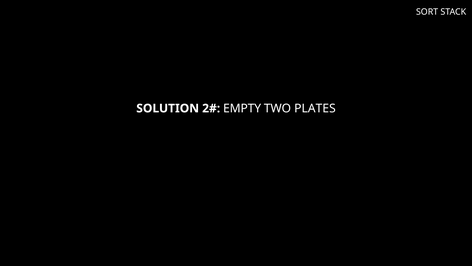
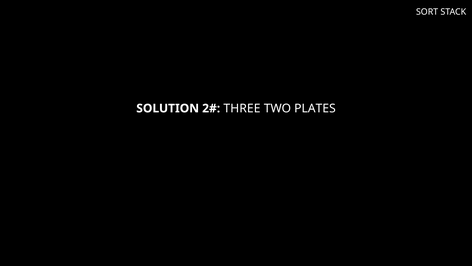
EMPTY: EMPTY -> THREE
